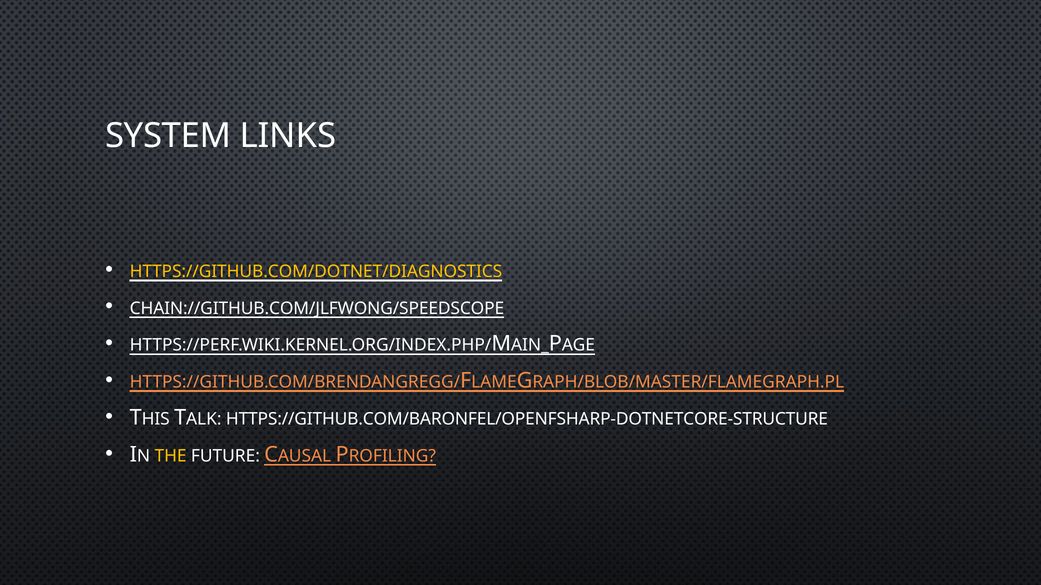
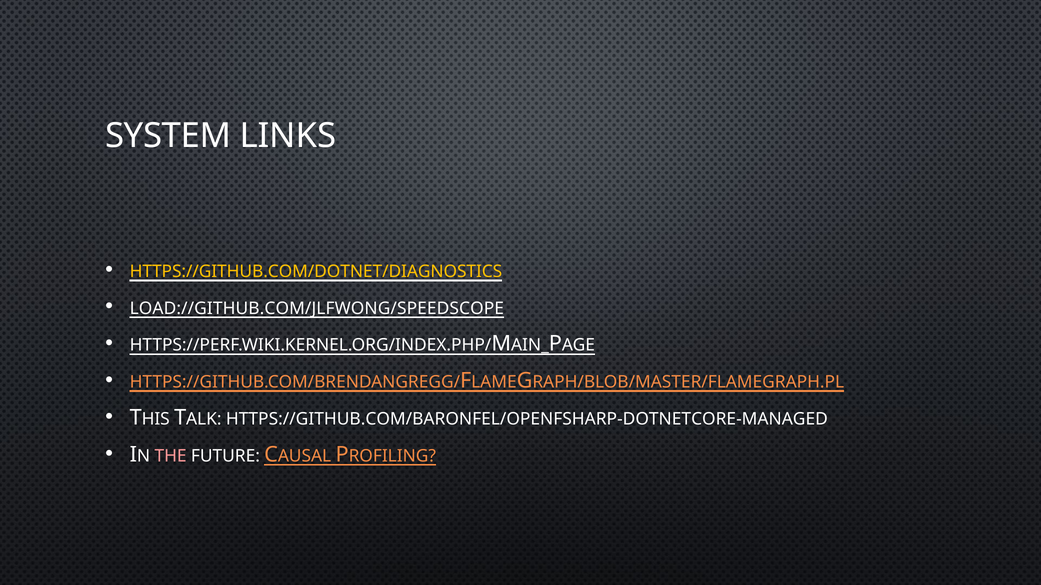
CHAIN://GITHUB.COM/JLFWONG/SPEEDSCOPE: CHAIN://GITHUB.COM/JLFWONG/SPEEDSCOPE -> LOAD://GITHUB.COM/JLFWONG/SPEEDSCOPE
HTTPS://GITHUB.COM/BARONFEL/OPENFSHARP-DOTNETCORE-STRUCTURE: HTTPS://GITHUB.COM/BARONFEL/OPENFSHARP-DOTNETCORE-STRUCTURE -> HTTPS://GITHUB.COM/BARONFEL/OPENFSHARP-DOTNETCORE-MANAGED
THE colour: yellow -> pink
